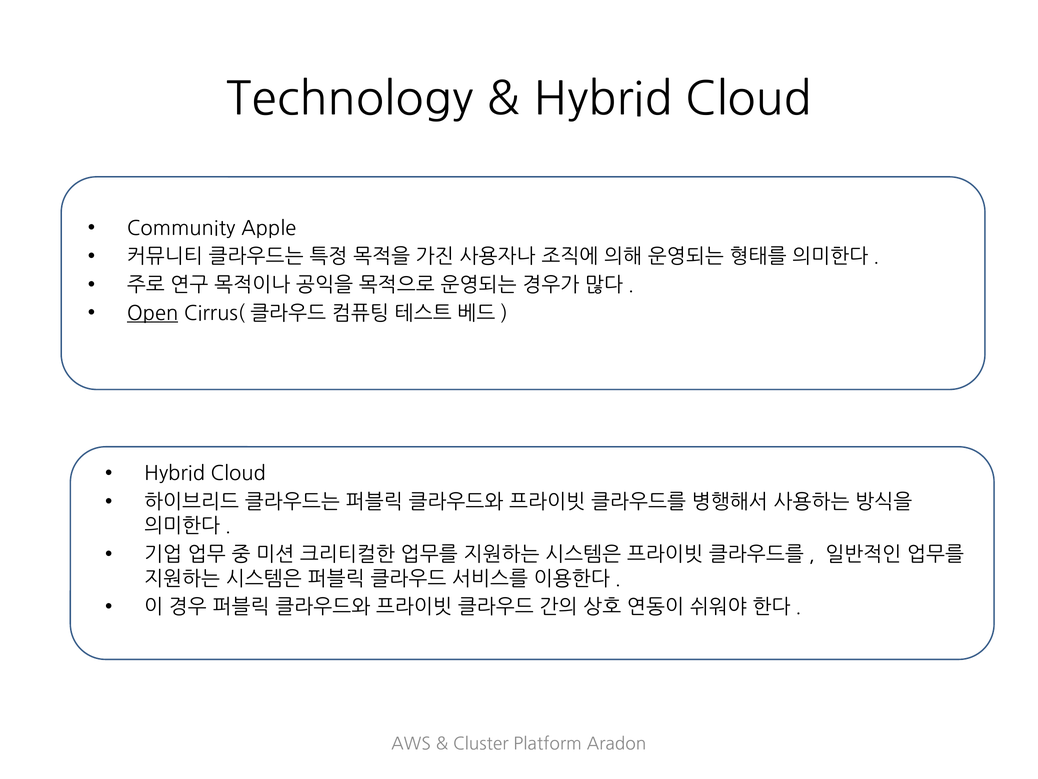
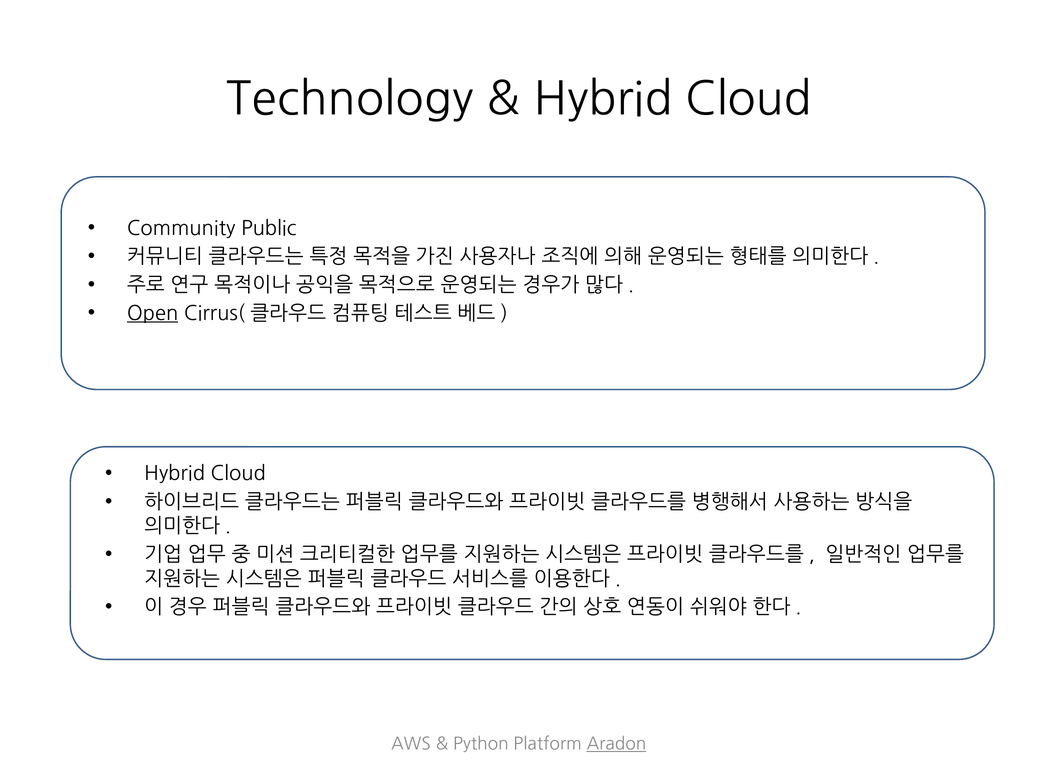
Apple: Apple -> Public
Cluster: Cluster -> Python
Aradon underline: none -> present
